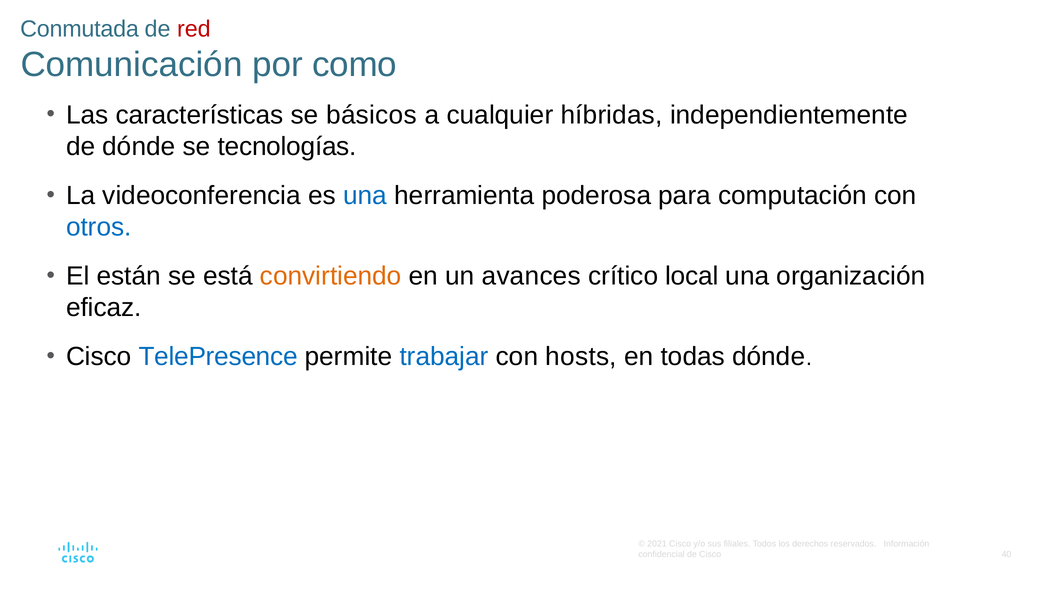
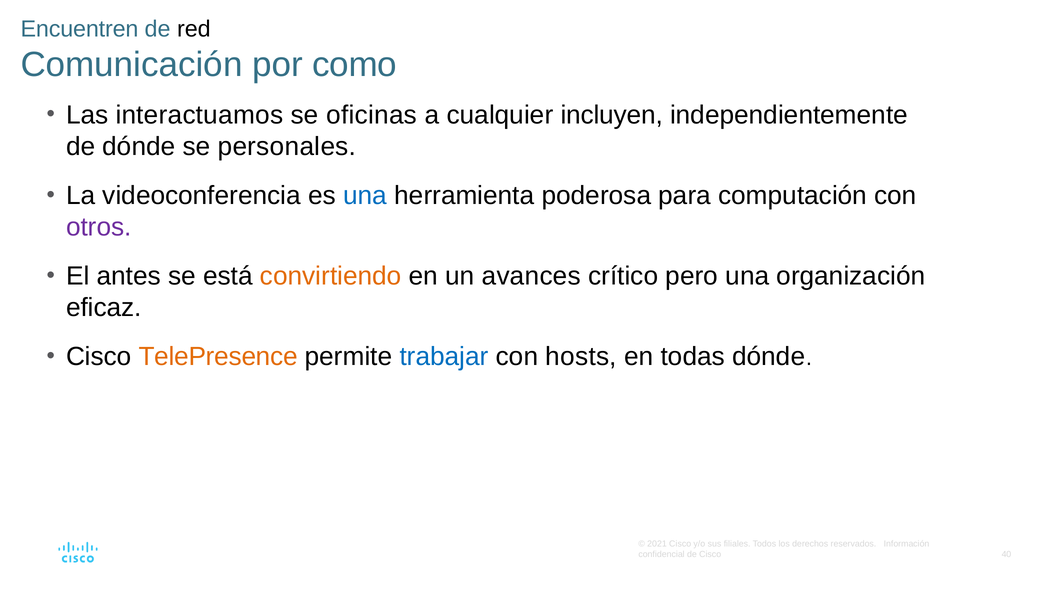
Conmutada: Conmutada -> Encuentren
red colour: red -> black
características: características -> interactuamos
básicos: básicos -> oficinas
híbridas: híbridas -> incluyen
tecnologías: tecnologías -> personales
otros colour: blue -> purple
están: están -> antes
local: local -> pero
TelePresence colour: blue -> orange
